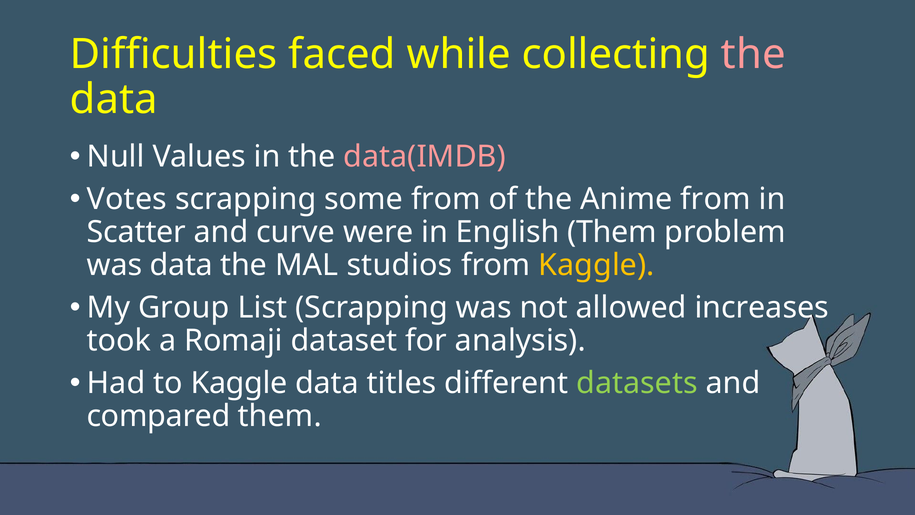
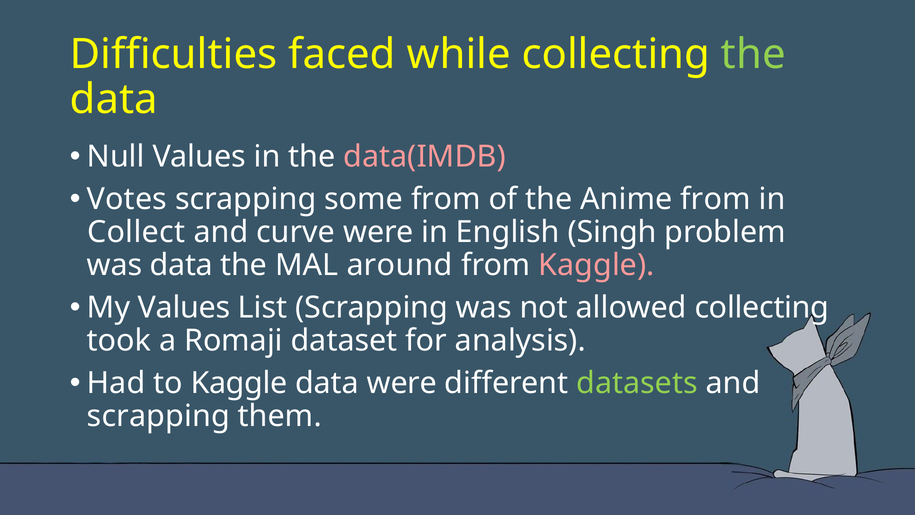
the at (753, 54) colour: pink -> light green
Scatter: Scatter -> Collect
English Them: Them -> Singh
studios: studios -> around
Kaggle at (596, 265) colour: yellow -> pink
My Group: Group -> Values
allowed increases: increases -> collecting
data titles: titles -> were
compared at (159, 416): compared -> scrapping
